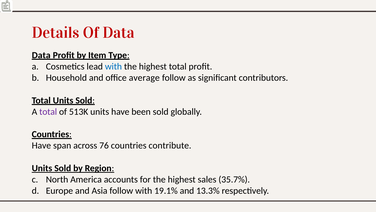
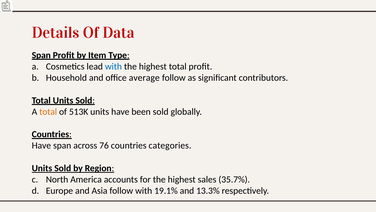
Data at (41, 55): Data -> Span
total at (48, 111) colour: purple -> orange
contribute: contribute -> categories
